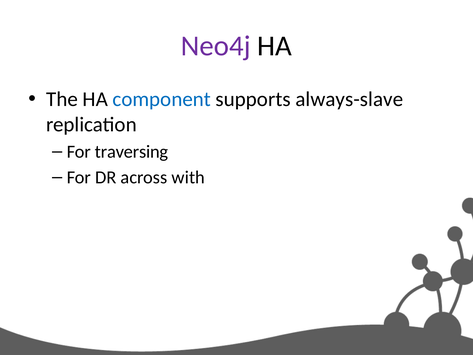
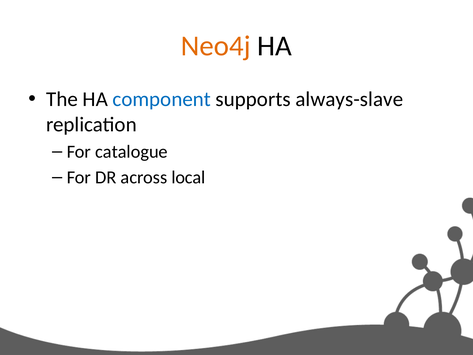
Neo4j colour: purple -> orange
traversing: traversing -> catalogue
with: with -> local
